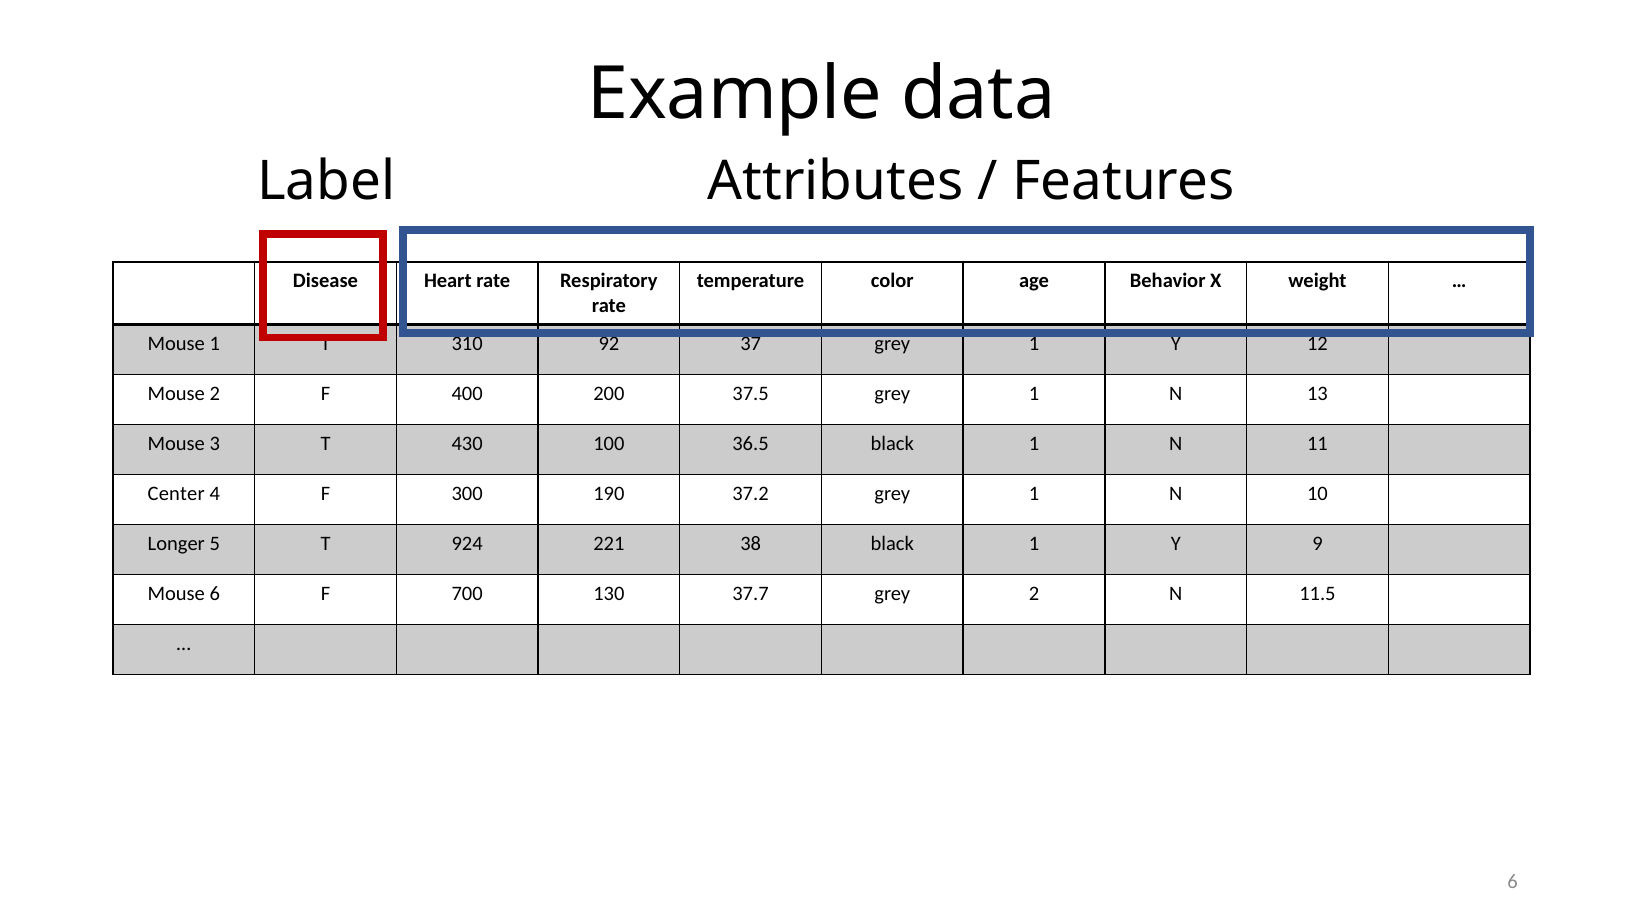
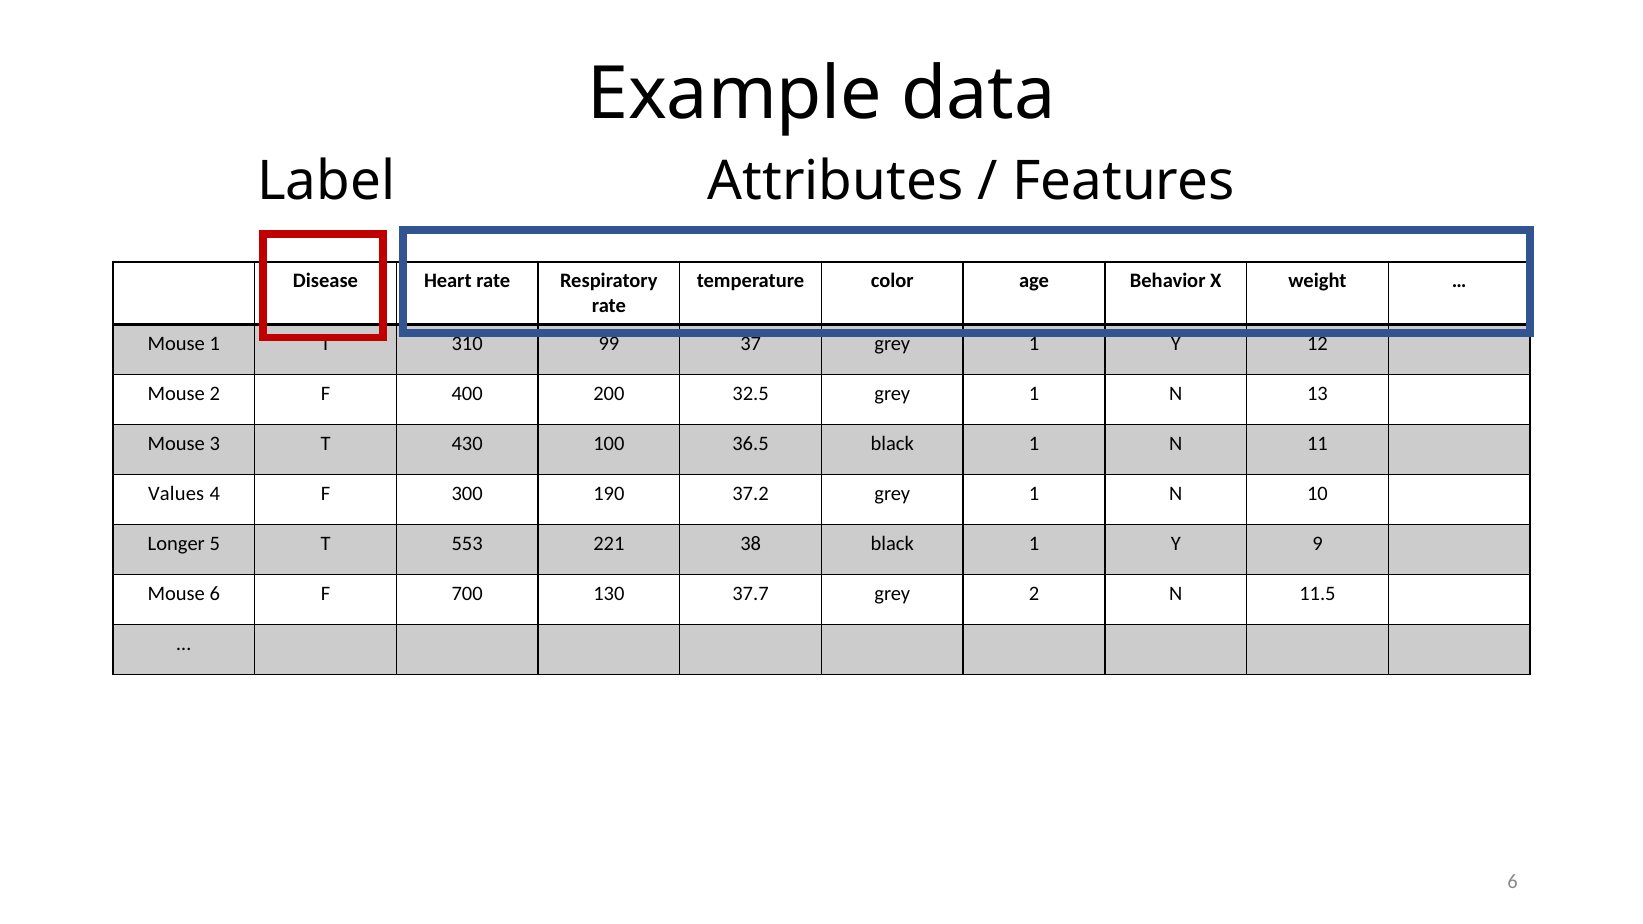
92: 92 -> 99
37.5: 37.5 -> 32.5
Center: Center -> Values
924: 924 -> 553
